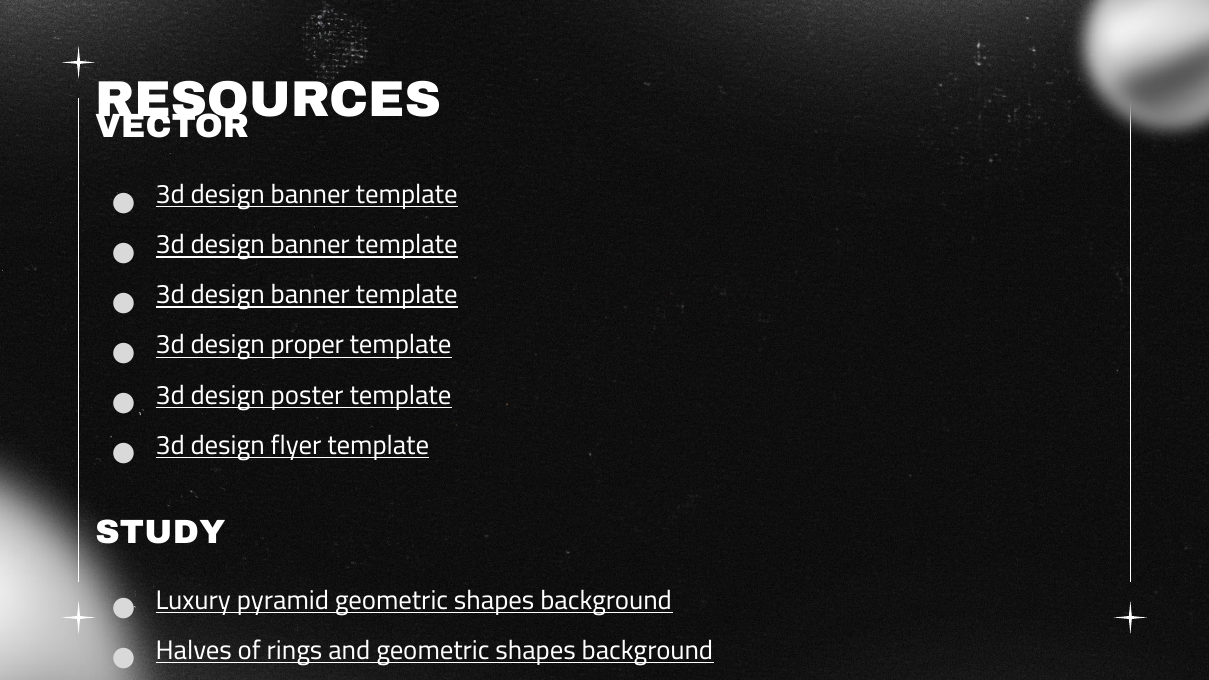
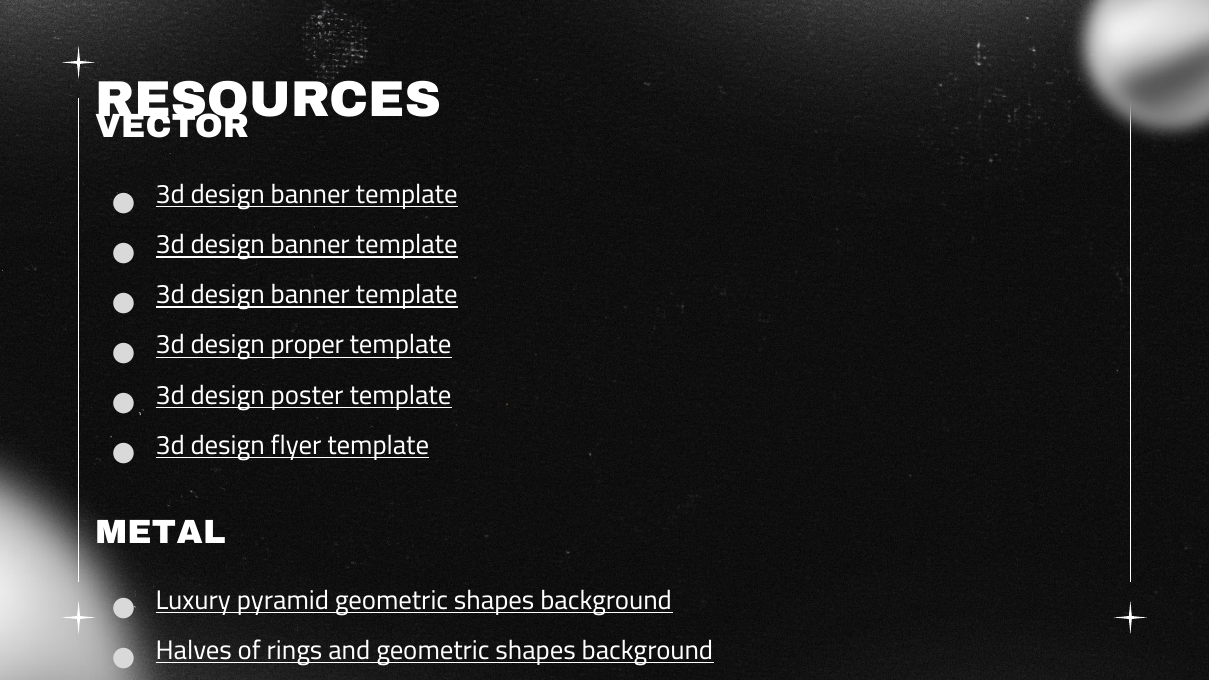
STUDY: STUDY -> METAL
